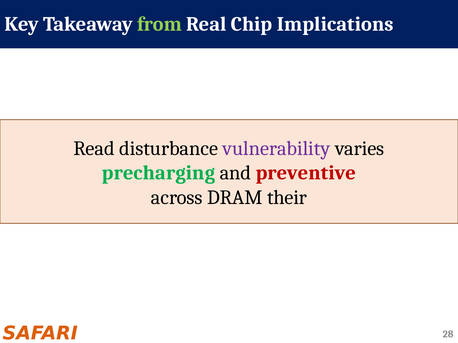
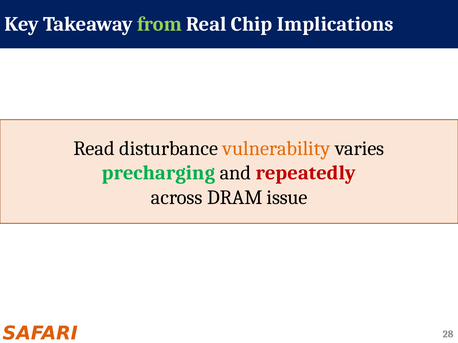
vulnerability colour: purple -> orange
preventive: preventive -> repeatedly
their: their -> issue
